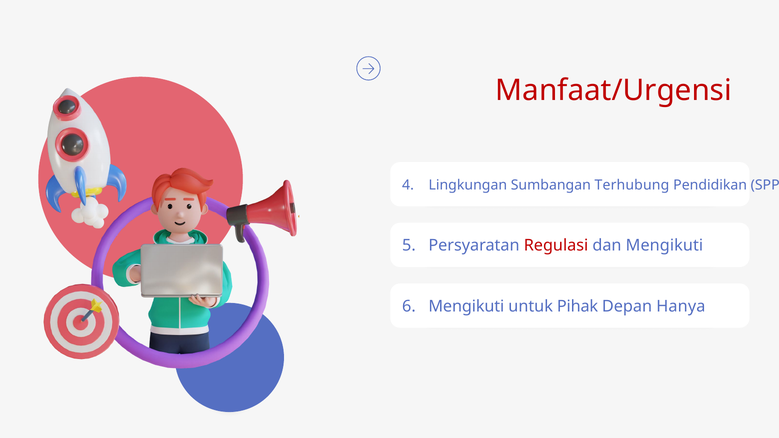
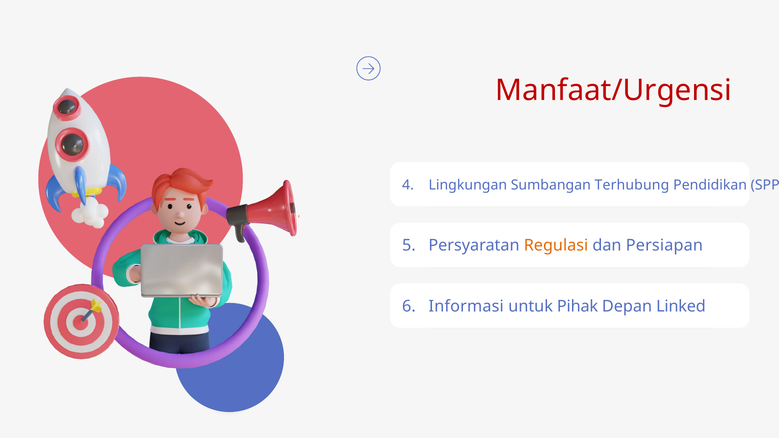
Regulasi colour: red -> orange
dan Mengikuti: Mengikuti -> Persiapan
6 Mengikuti: Mengikuti -> Informasi
Hanya: Hanya -> Linked
